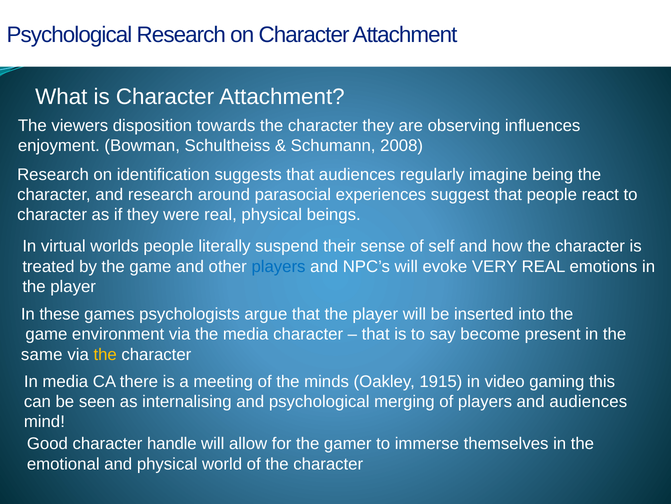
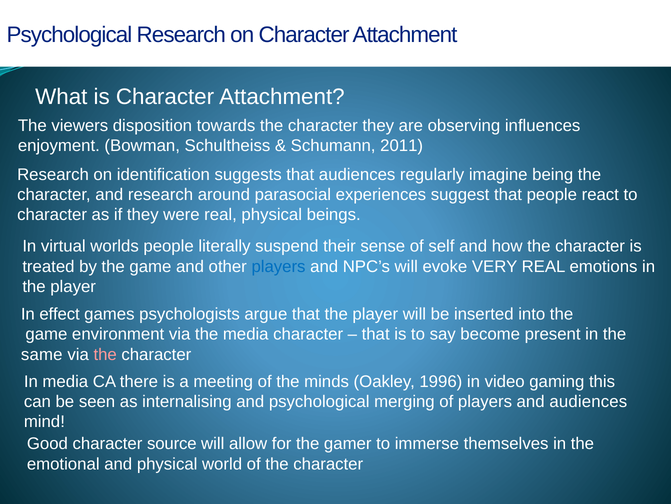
2008: 2008 -> 2011
these: these -> effect
the at (105, 354) colour: yellow -> pink
1915: 1915 -> 1996
handle: handle -> source
